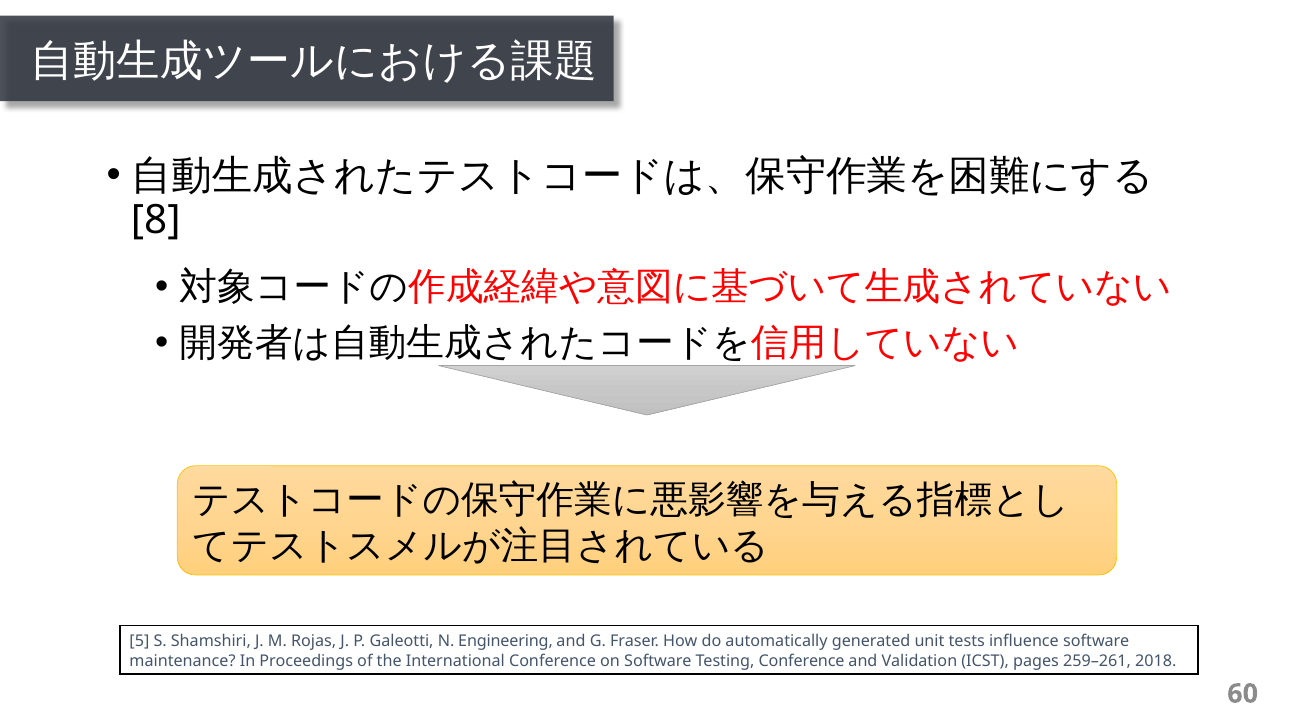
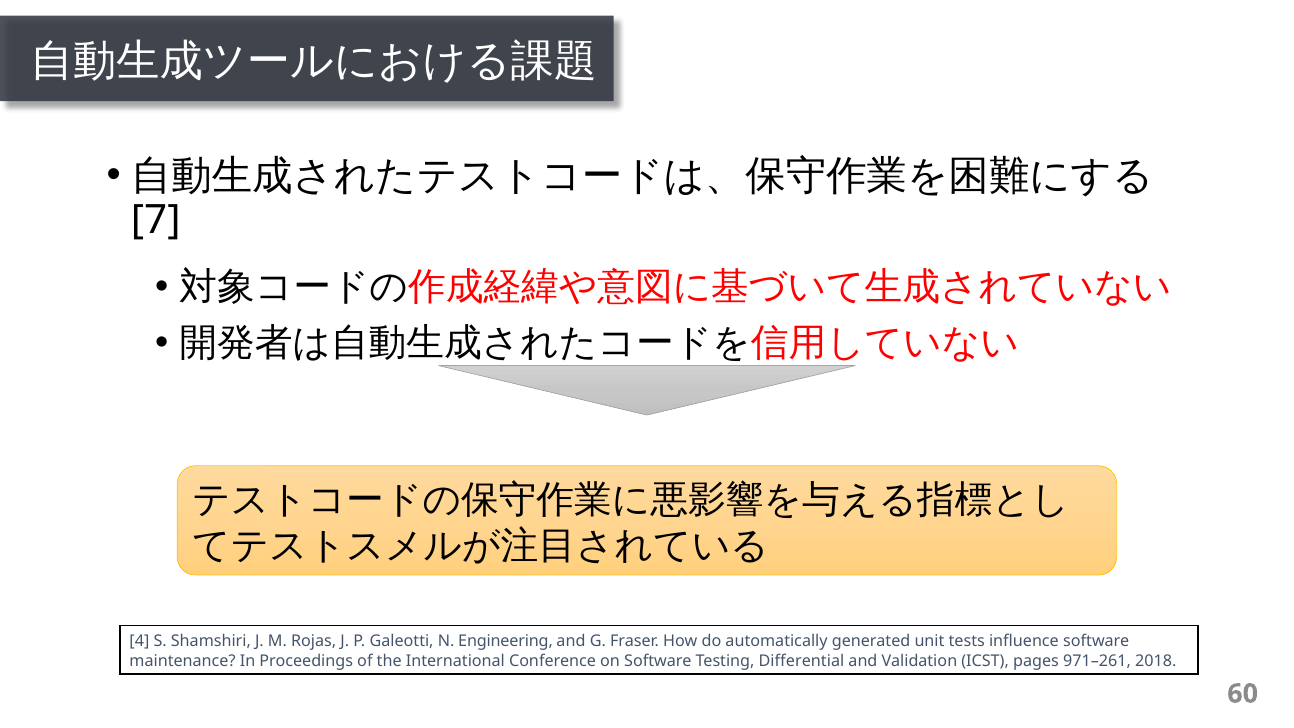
8: 8 -> 7
5: 5 -> 4
Testing Conference: Conference -> Diﬀerential
259–261: 259–261 -> 971–261
